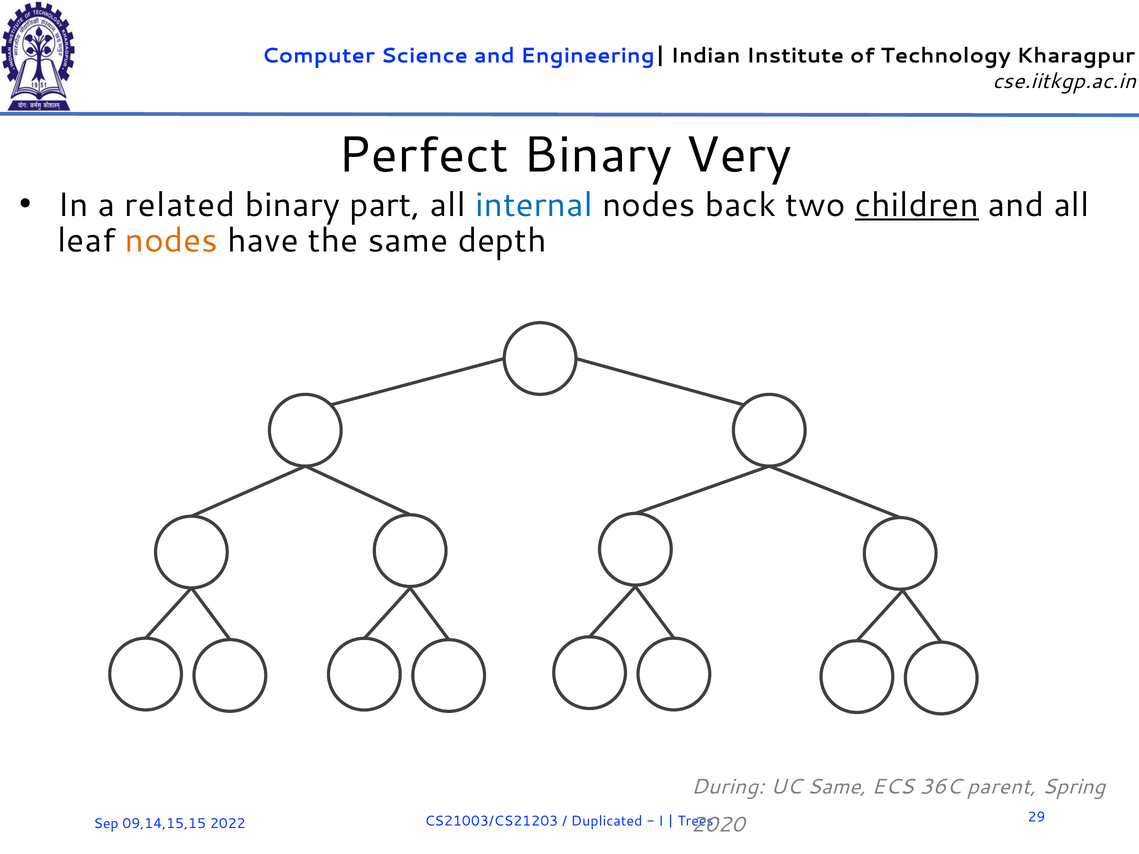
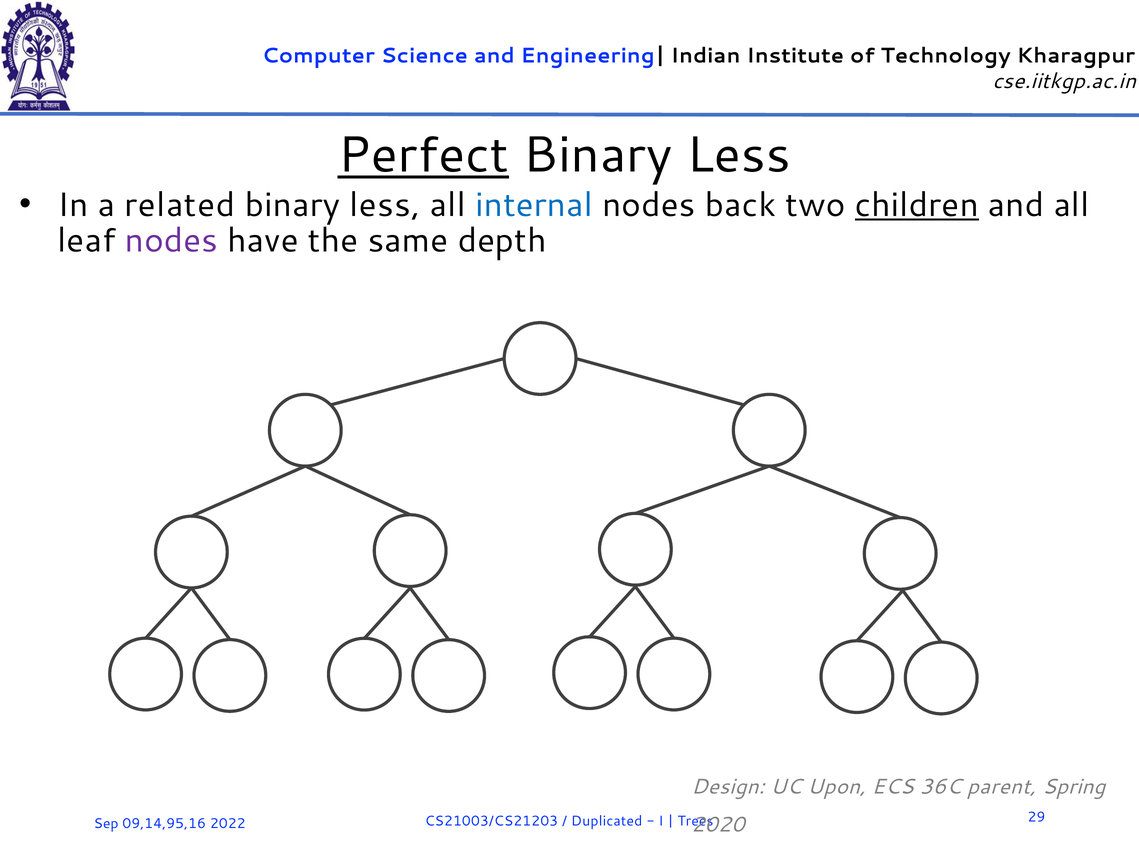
Perfect underline: none -> present
Very at (739, 155): Very -> Less
part at (385, 205): part -> less
nodes at (171, 241) colour: orange -> purple
During: During -> Design
UC Same: Same -> Upon
09,14,15,15: 09,14,15,15 -> 09,14,95,16
